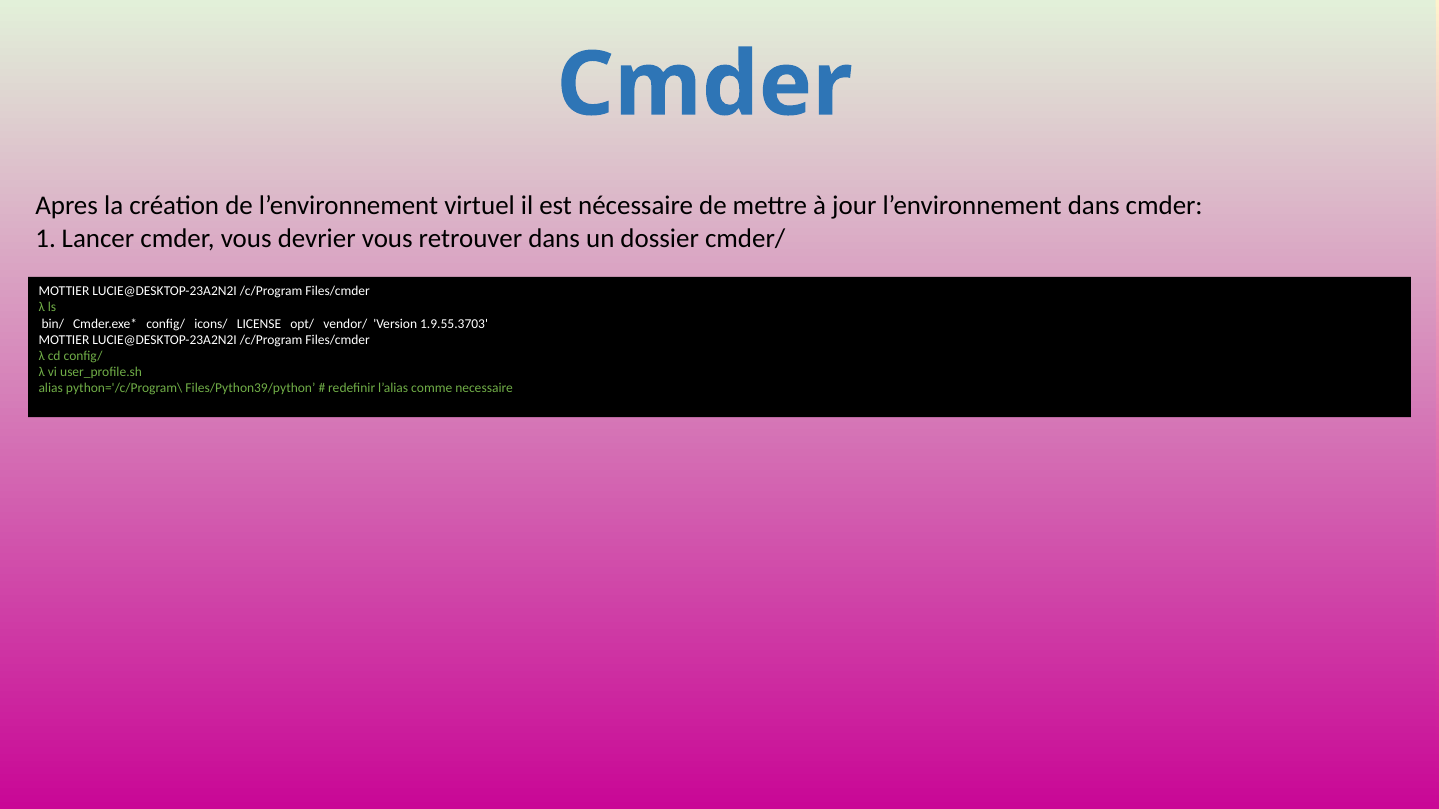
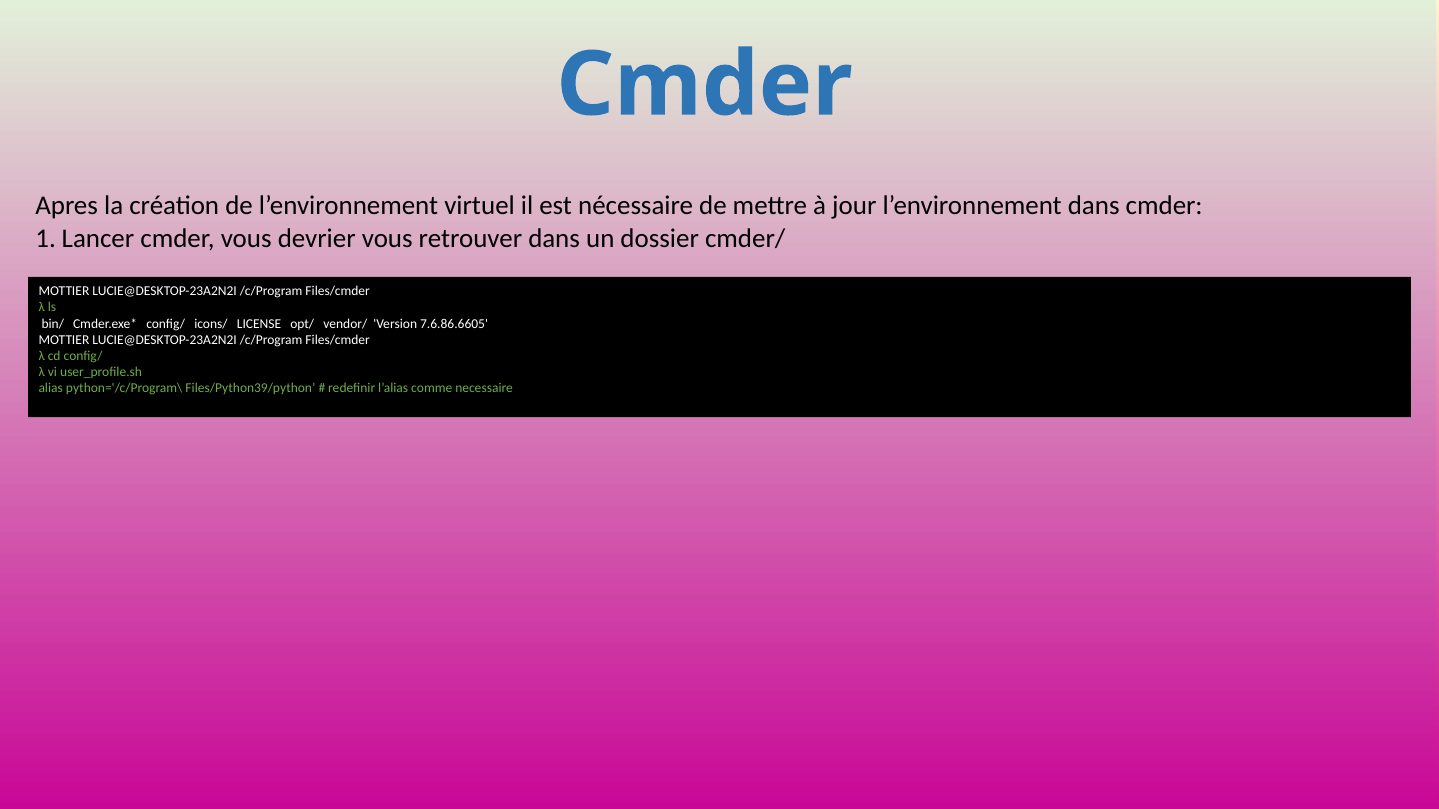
1.9.55.3703: 1.9.55.3703 -> 7.6.86.6605
